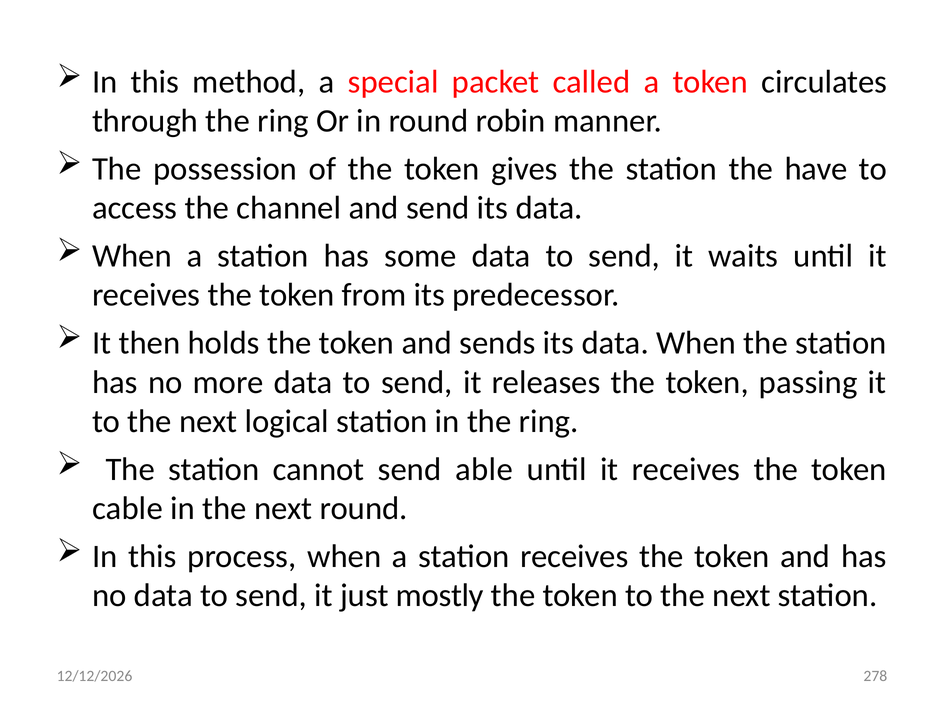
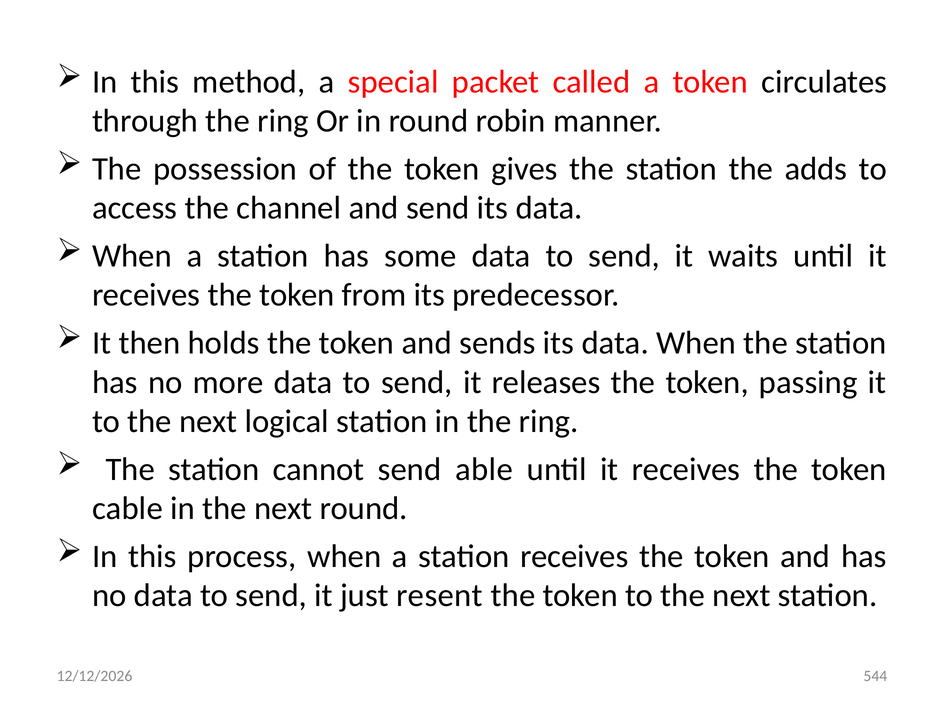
have: have -> adds
mostly: mostly -> resent
278: 278 -> 544
